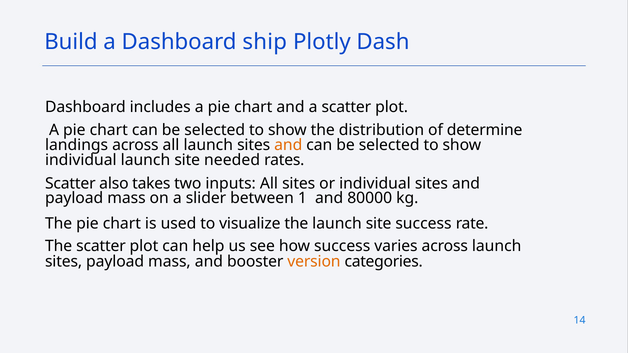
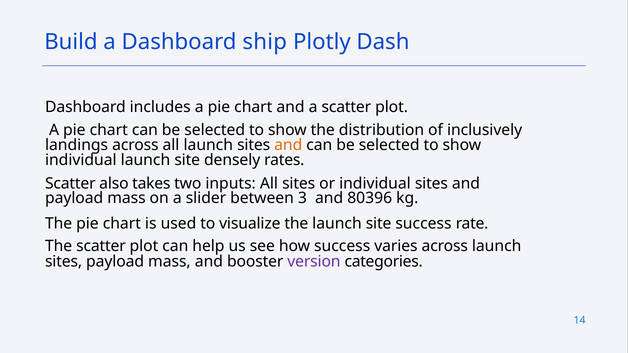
determine: determine -> inclusively
needed: needed -> densely
1: 1 -> 3
80000: 80000 -> 80396
version colour: orange -> purple
